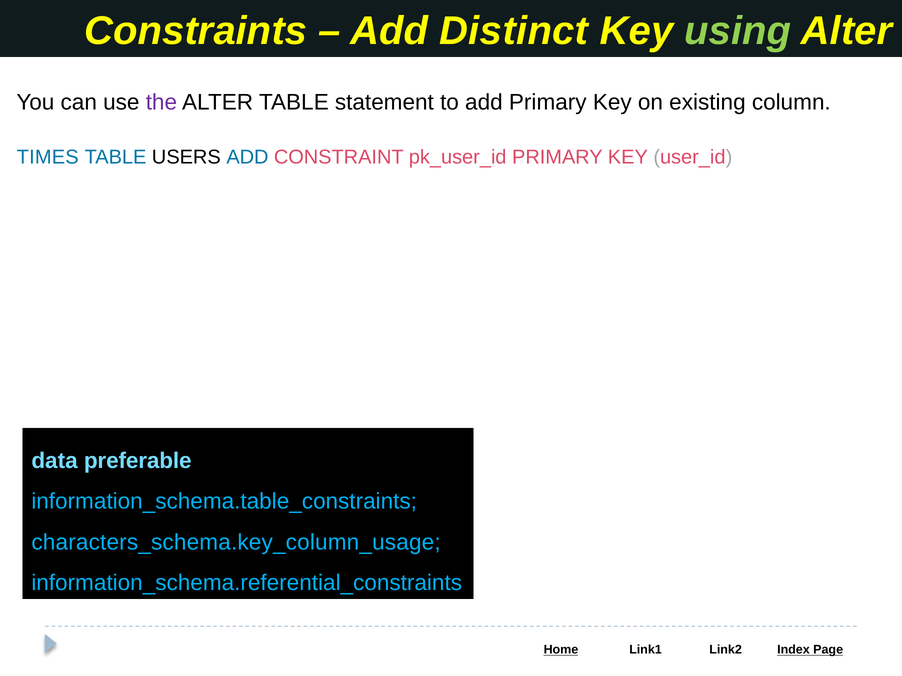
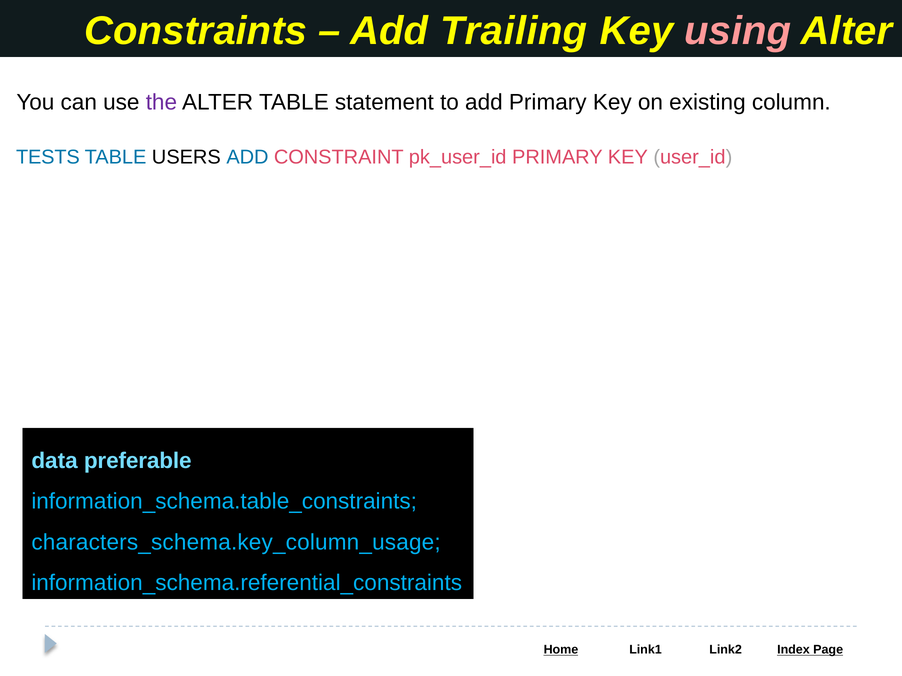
Distinct: Distinct -> Trailing
using colour: light green -> pink
TIMES: TIMES -> TESTS
